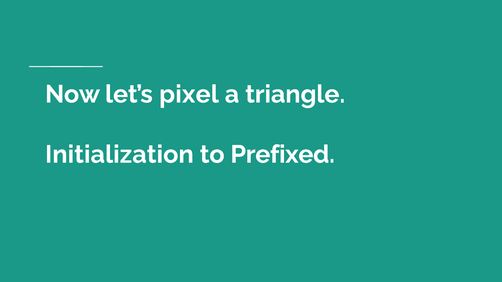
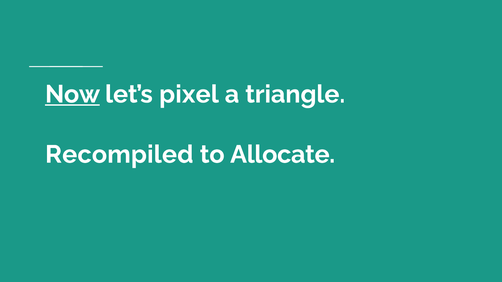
Now underline: none -> present
Initialization: Initialization -> Recompiled
Prefixed: Prefixed -> Allocate
